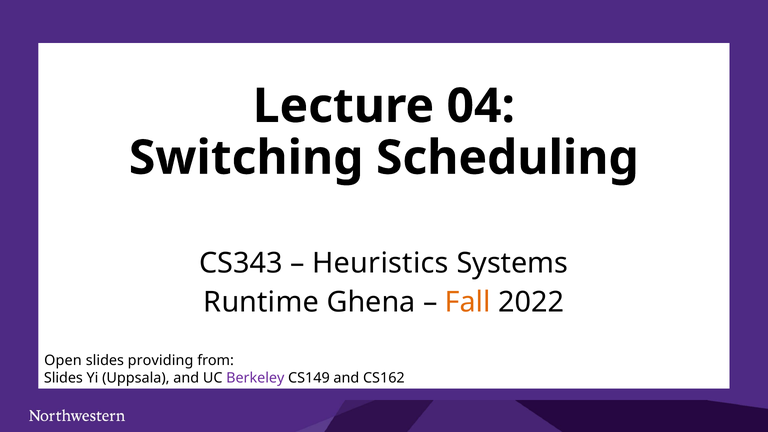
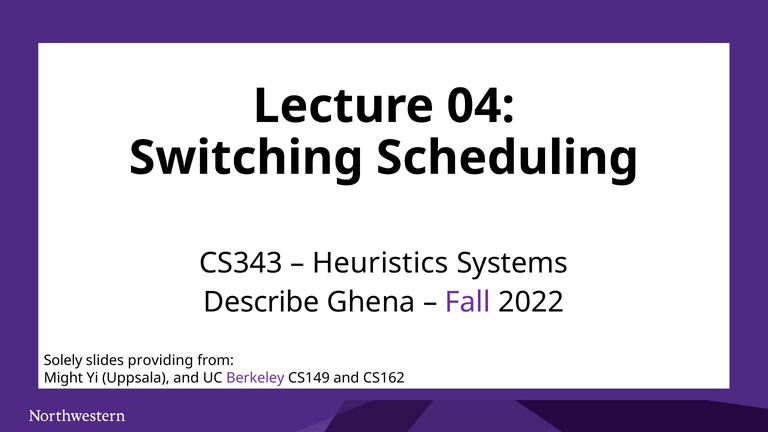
Runtime: Runtime -> Describe
Fall colour: orange -> purple
Open: Open -> Solely
Slides at (63, 378): Slides -> Might
